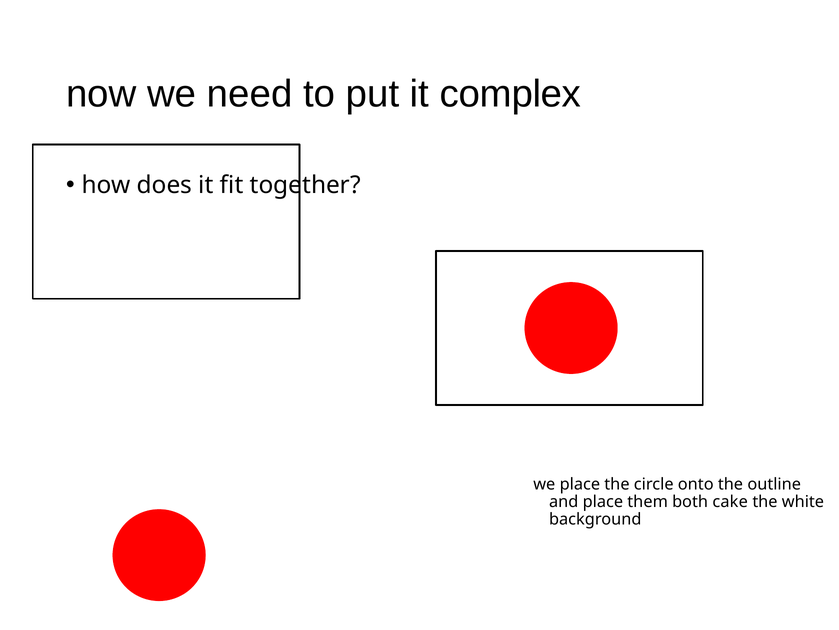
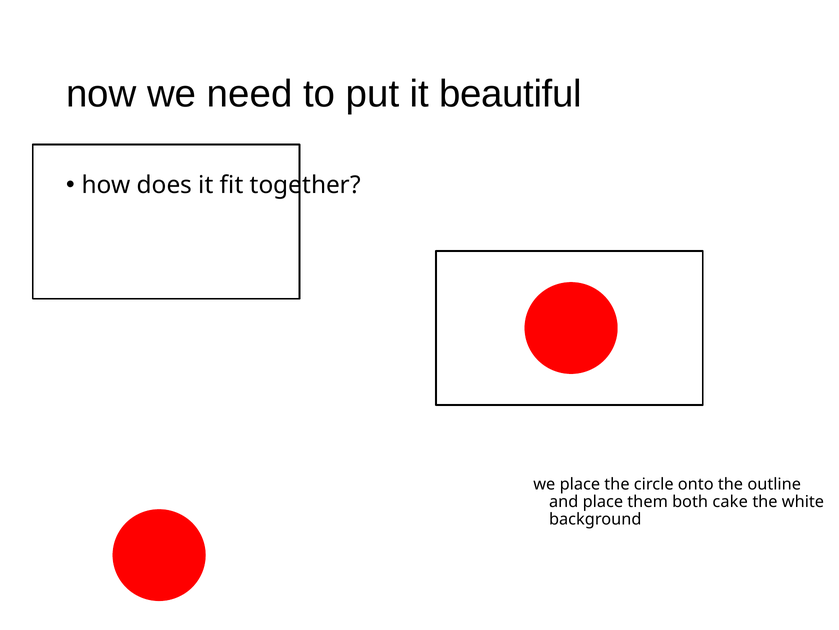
complex: complex -> beautiful
